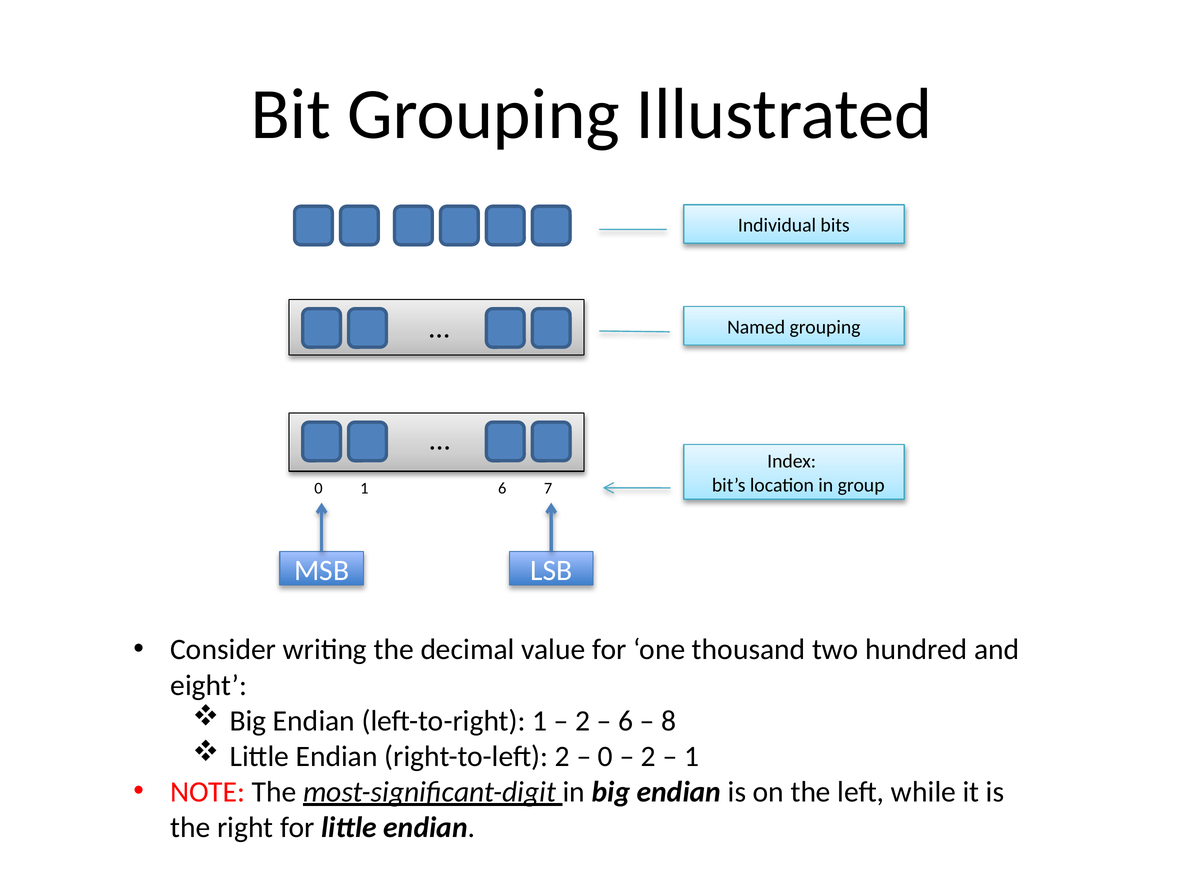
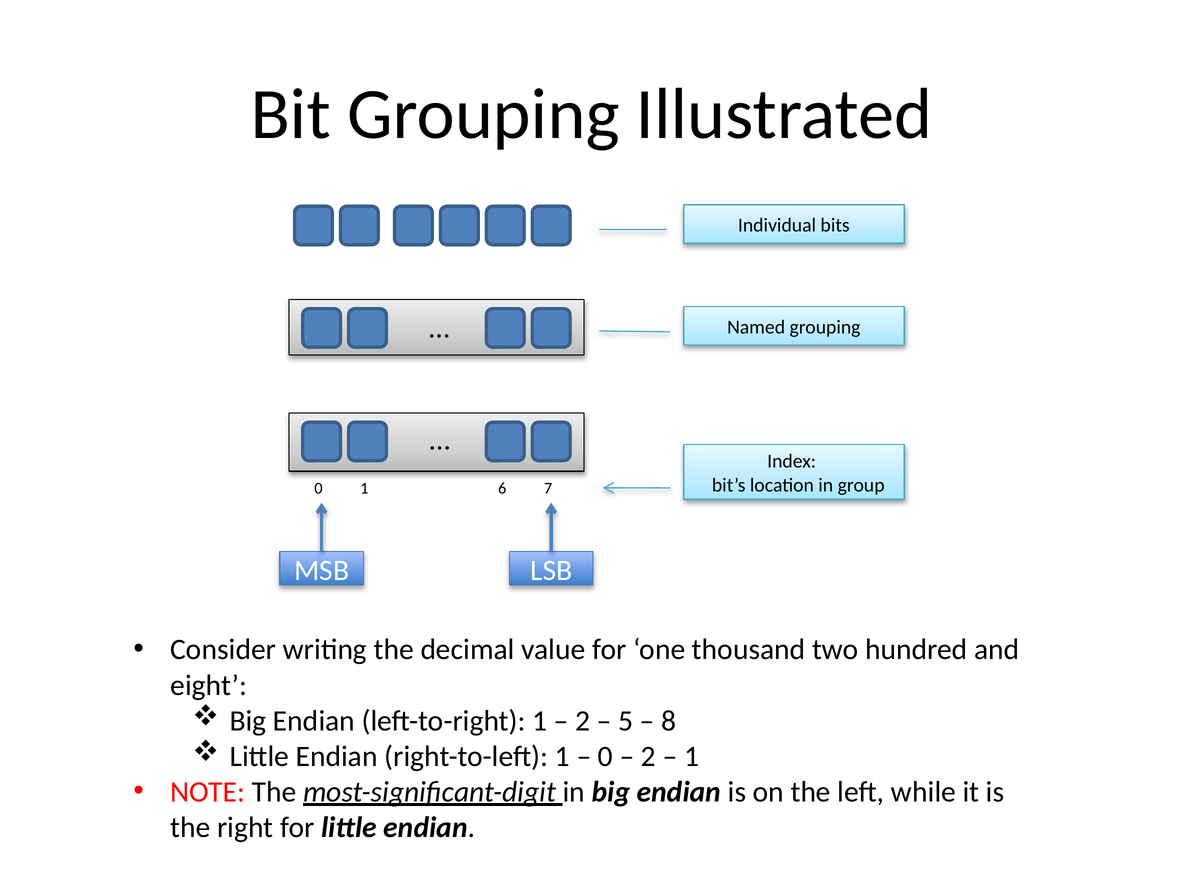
6 at (626, 721): 6 -> 5
right-to-left 2: 2 -> 1
